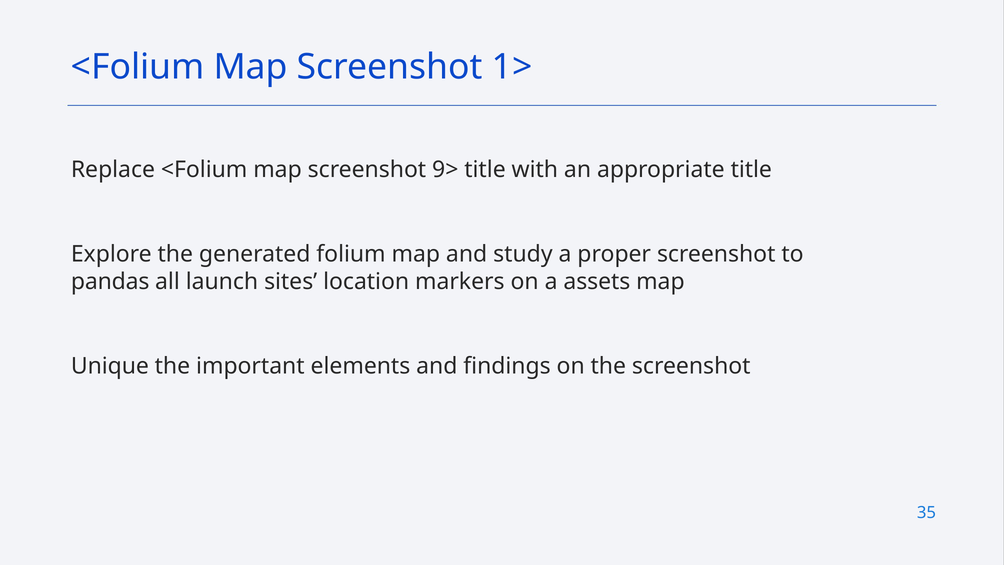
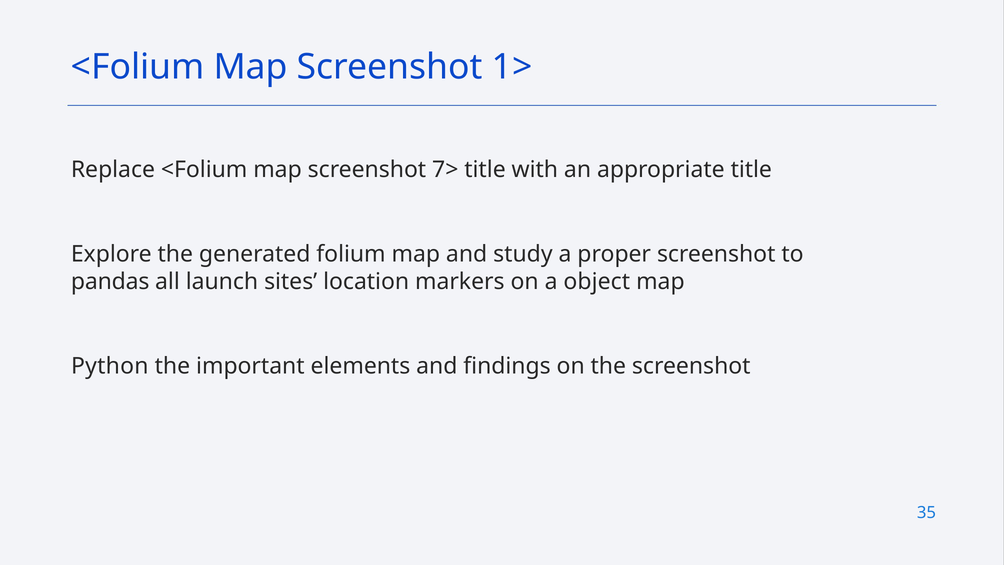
9>: 9> -> 7>
assets: assets -> object
Unique: Unique -> Python
